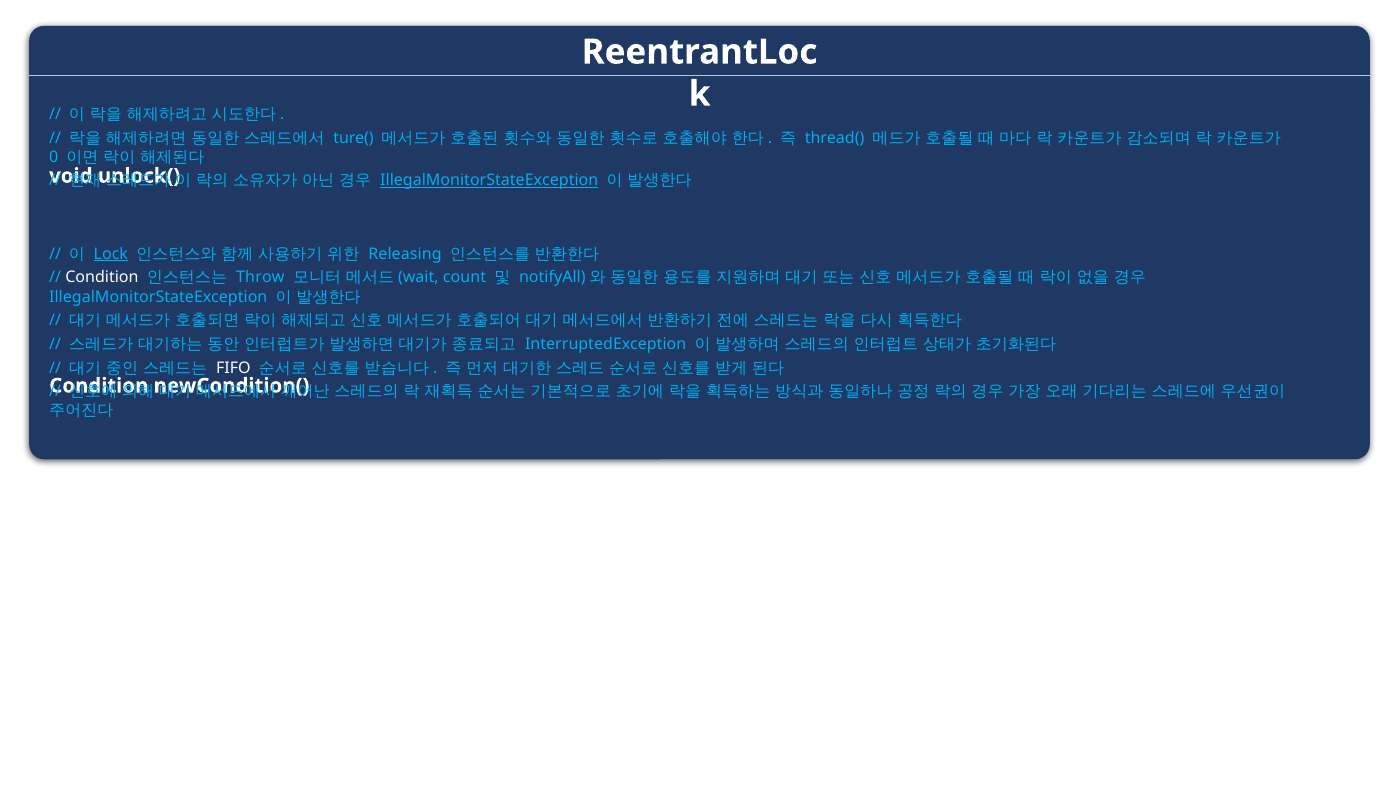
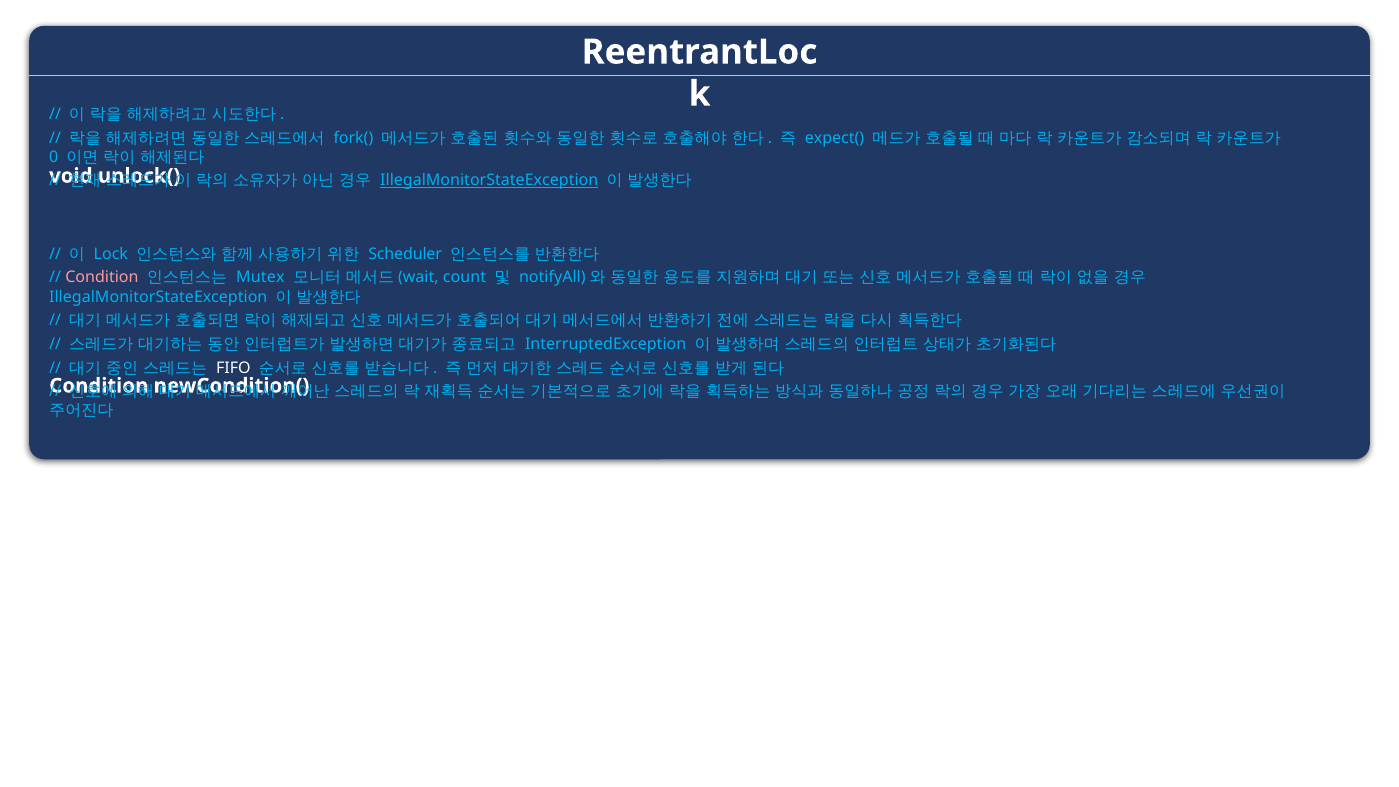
ture(: ture( -> fork(
thread(: thread( -> expect(
Lock underline: present -> none
Releasing: Releasing -> Scheduler
Condition at (102, 278) colour: white -> pink
Throw: Throw -> Mutex
